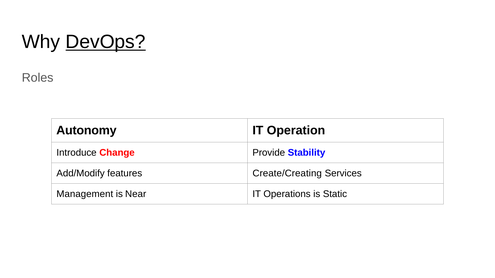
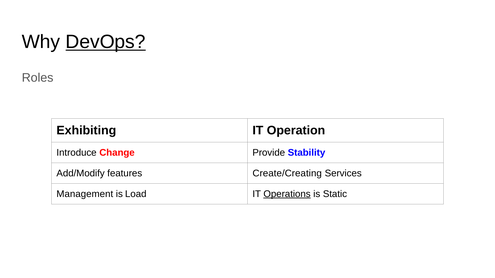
Autonomy: Autonomy -> Exhibiting
Near: Near -> Load
Operations underline: none -> present
